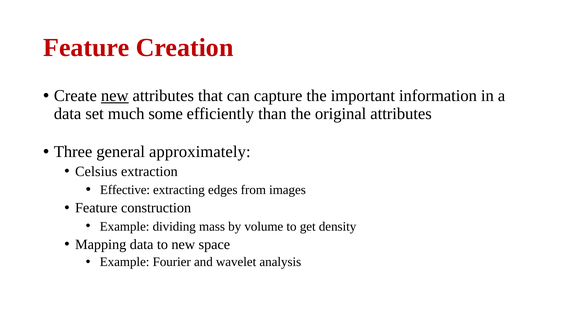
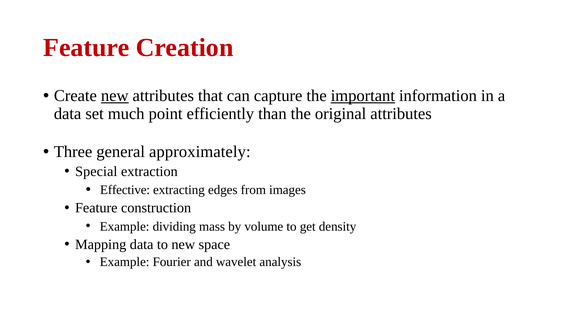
important underline: none -> present
some: some -> point
Celsius: Celsius -> Special
